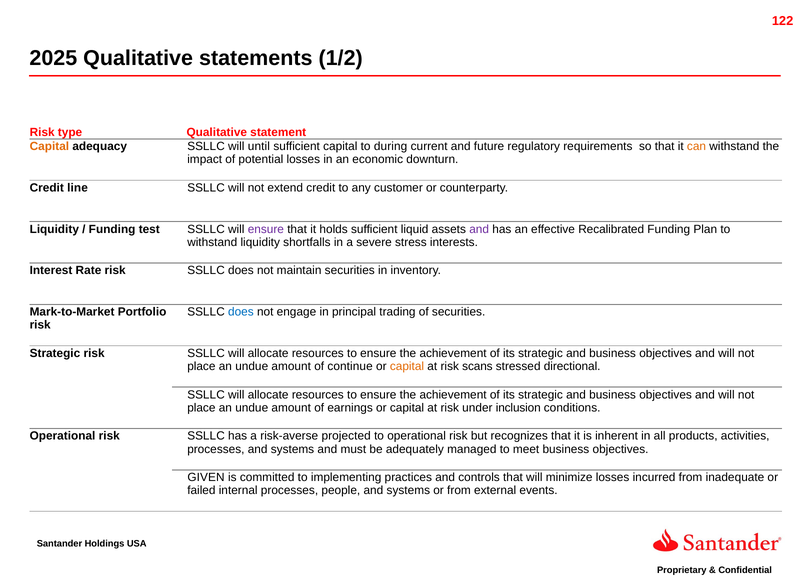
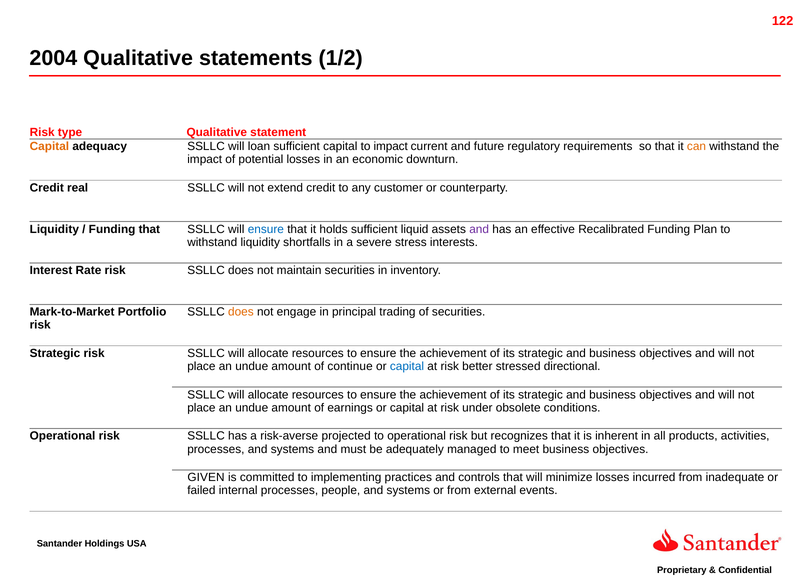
2025: 2025 -> 2004
until: until -> loan
to during: during -> impact
line: line -> real
Funding test: test -> that
ensure at (266, 229) colour: purple -> blue
does at (241, 312) colour: blue -> orange
capital at (407, 366) colour: orange -> blue
scans: scans -> better
inclusion: inclusion -> obsolete
